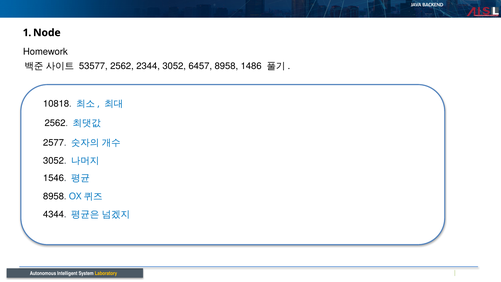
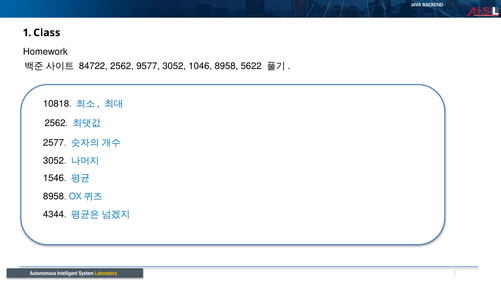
Node: Node -> Class
53577: 53577 -> 84722
2344: 2344 -> 9577
6457: 6457 -> 1046
1486: 1486 -> 5622
